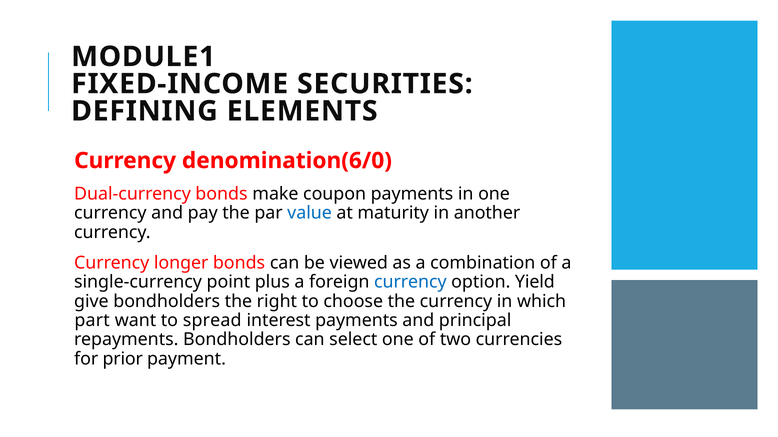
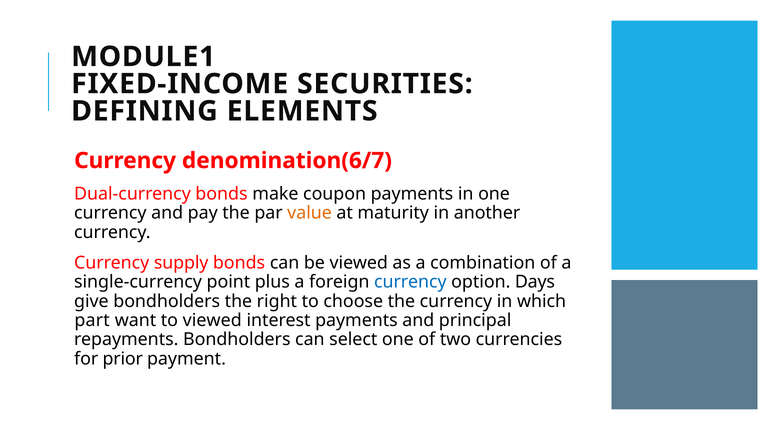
denomination(6/0: denomination(6/0 -> denomination(6/7
value colour: blue -> orange
longer: longer -> supply
Yield: Yield -> Days
to spread: spread -> viewed
